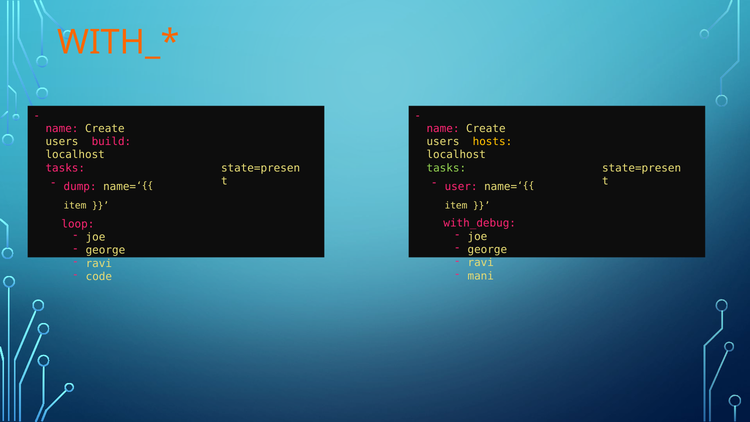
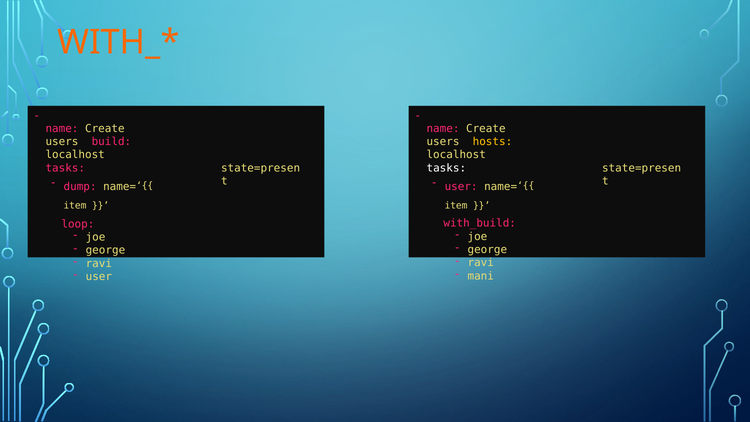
tasks at (446, 168) colour: light green -> white
with_debug: with_debug -> with_build
code at (99, 276): code -> user
